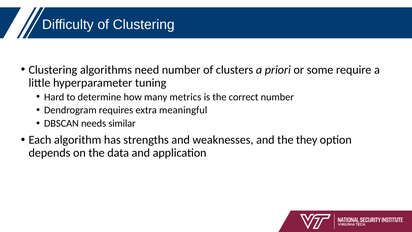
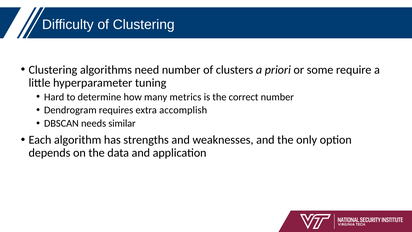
meaningful: meaningful -> accomplish
they: they -> only
